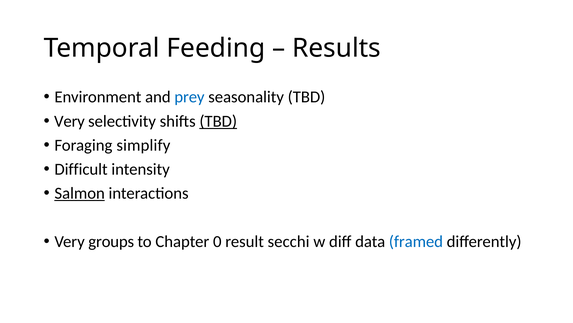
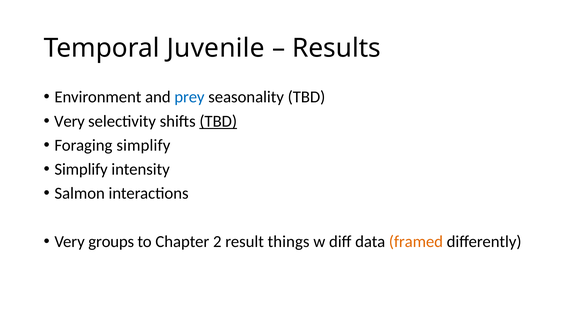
Feeding: Feeding -> Juvenile
Difficult at (81, 169): Difficult -> Simplify
Salmon underline: present -> none
0: 0 -> 2
secchi: secchi -> things
framed colour: blue -> orange
